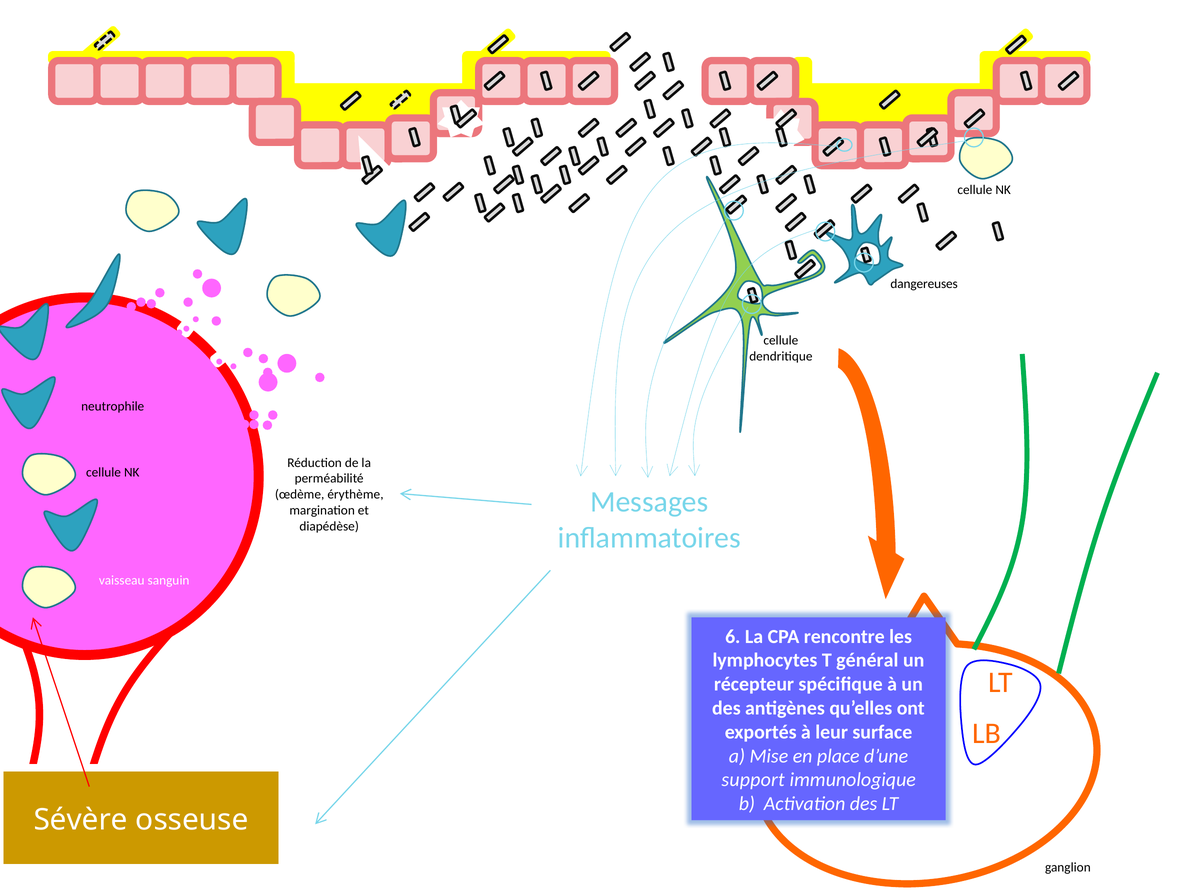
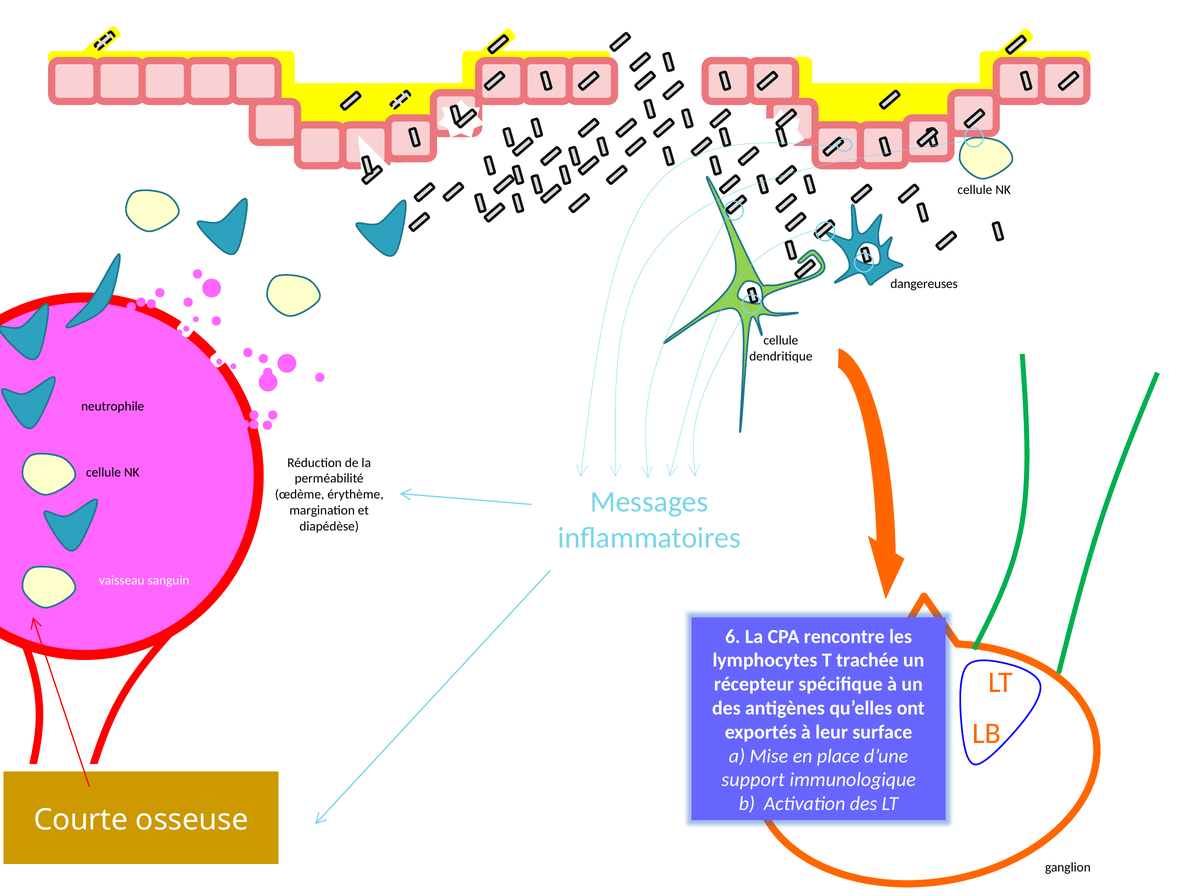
général: général -> trachée
Sévère: Sévère -> Courte
